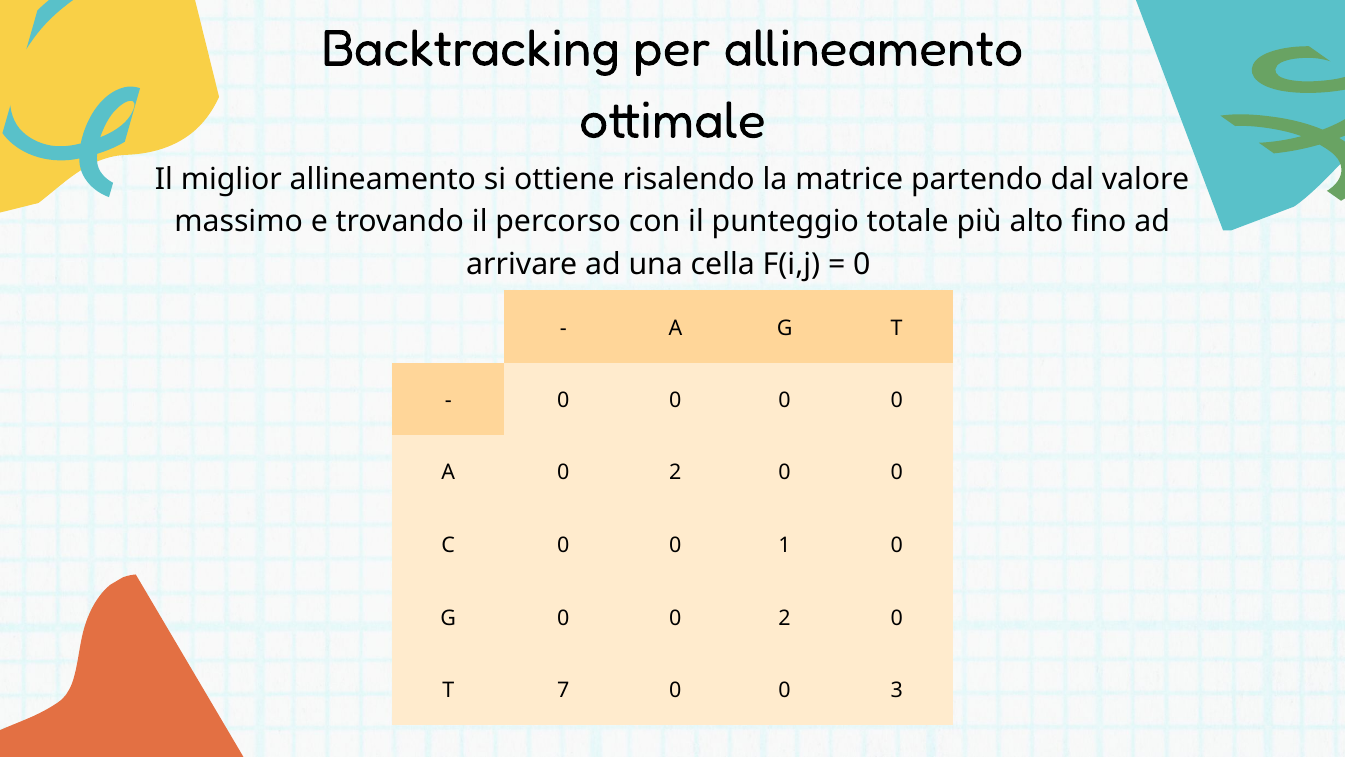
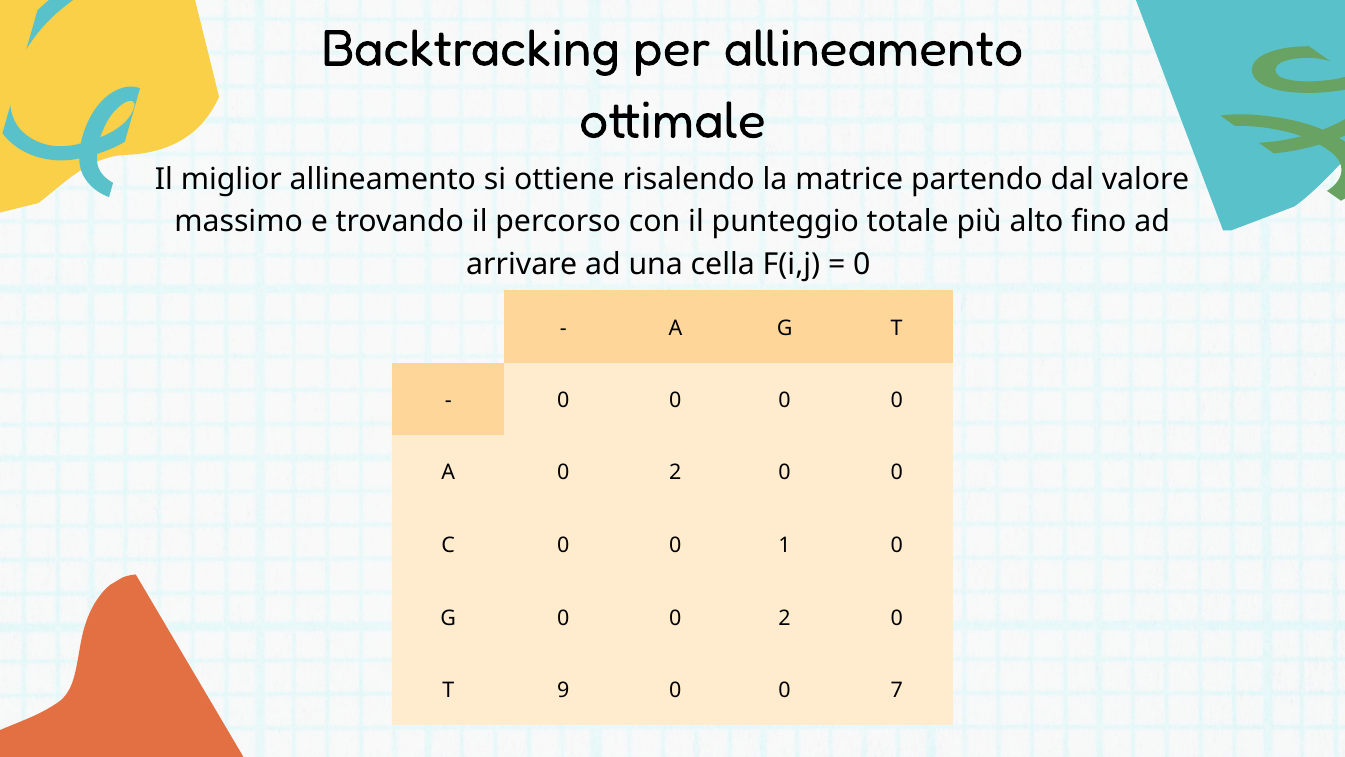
7: 7 -> 9
3: 3 -> 7
